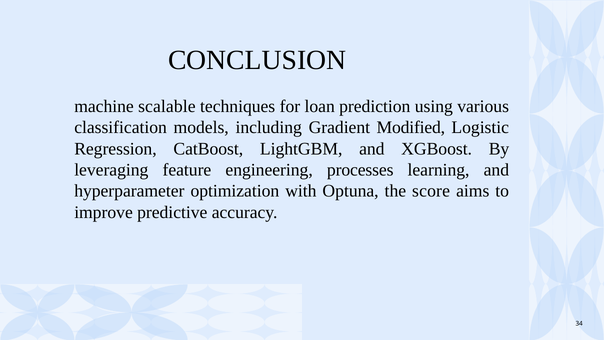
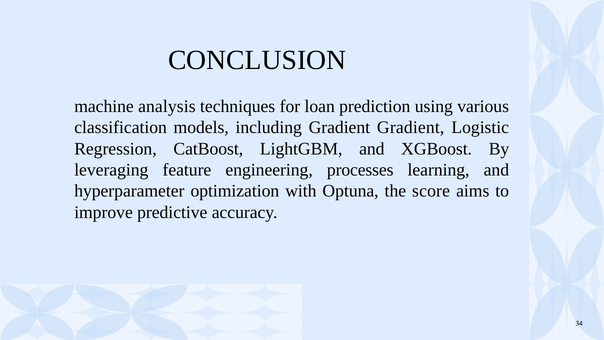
scalable: scalable -> analysis
Gradient Modified: Modified -> Gradient
